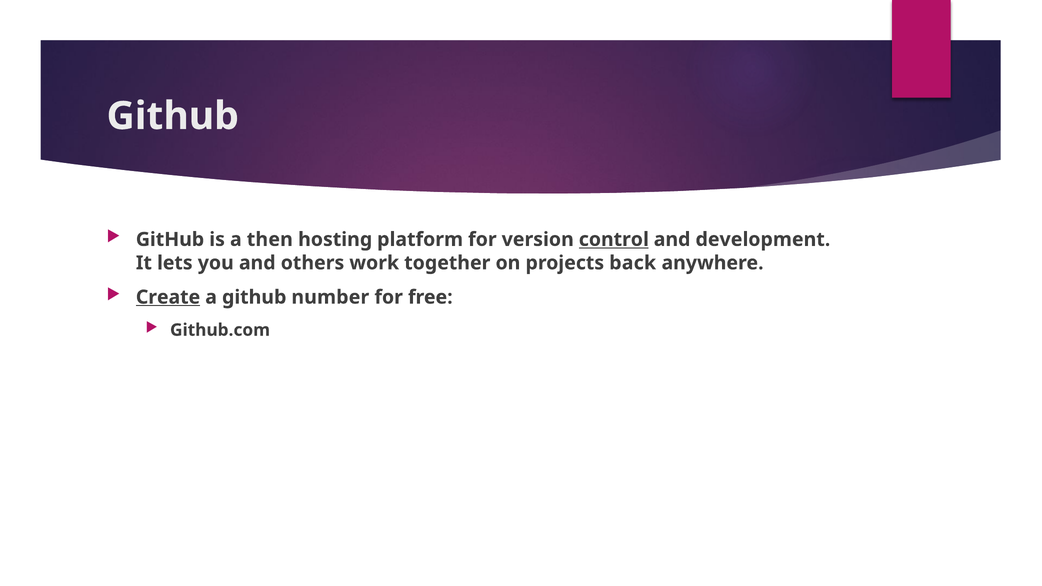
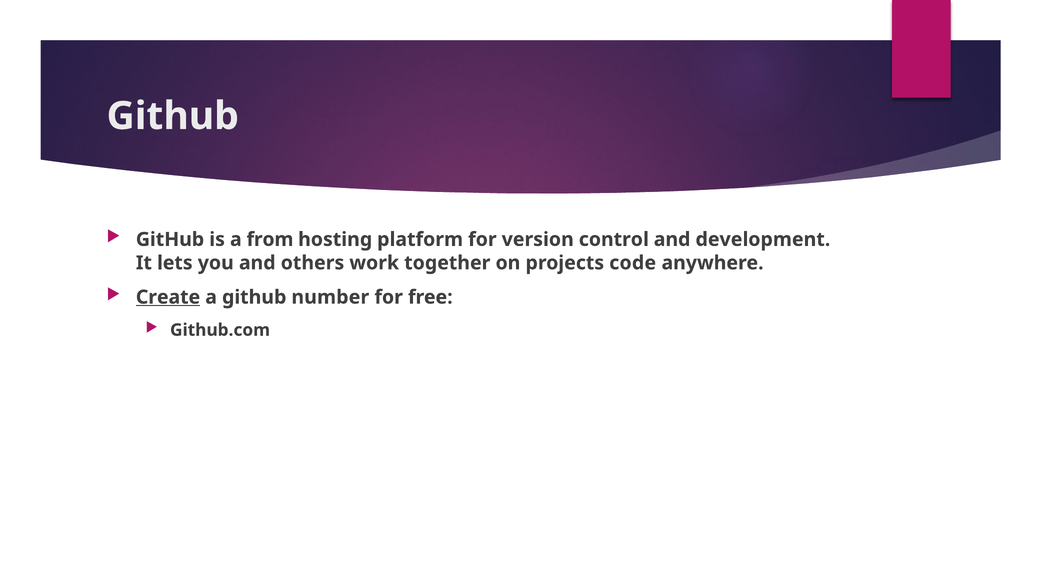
then: then -> from
control underline: present -> none
back: back -> code
